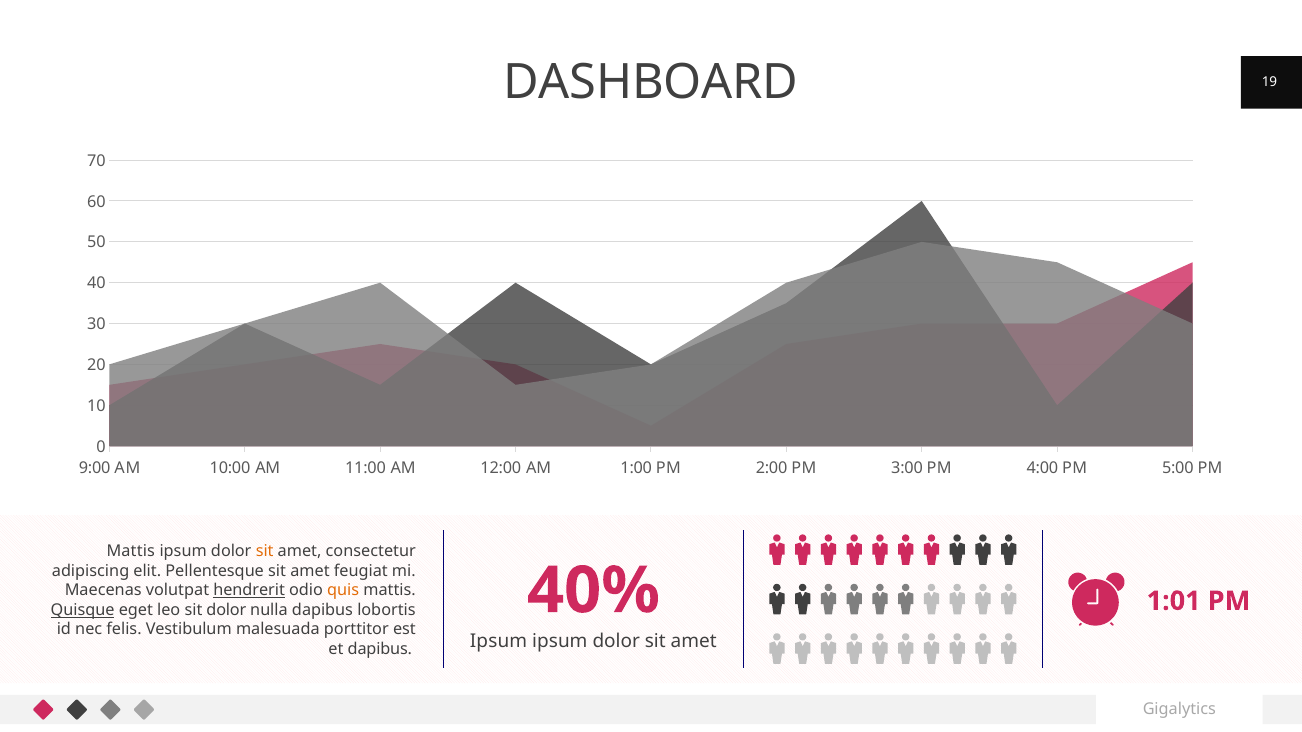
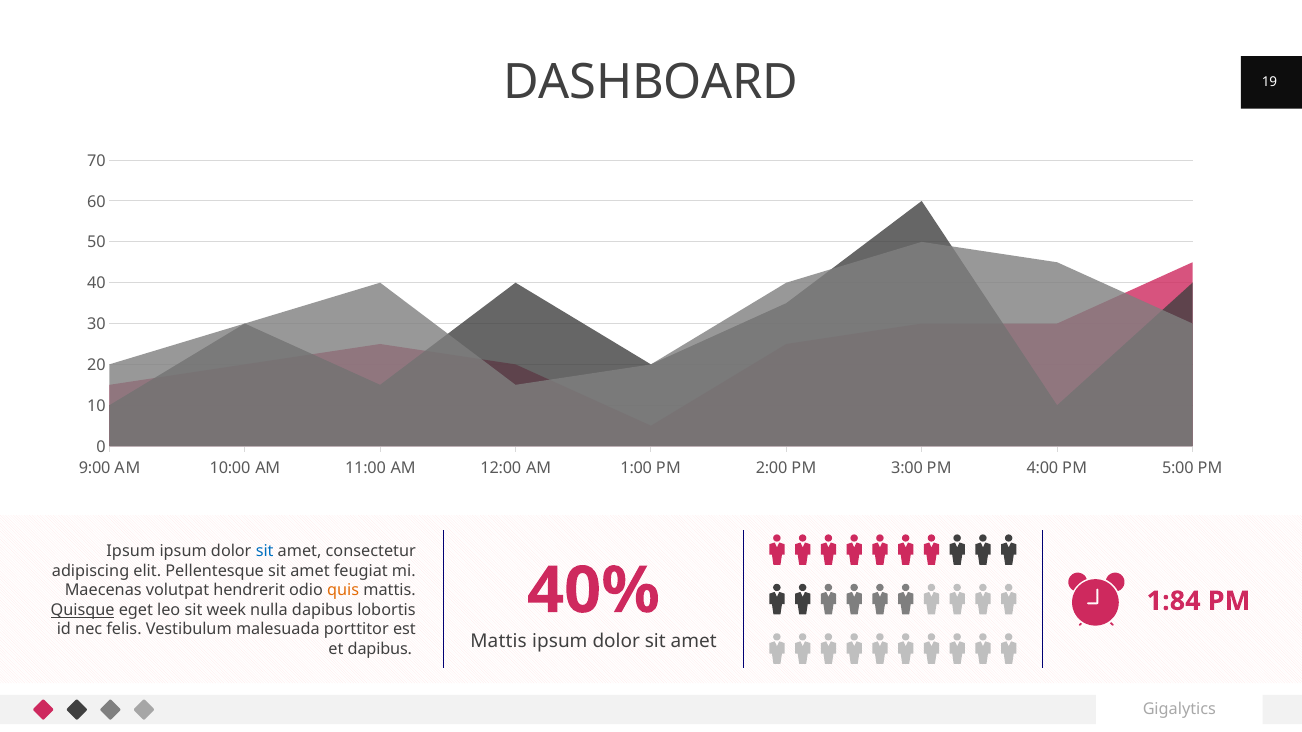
Mattis at (131, 552): Mattis -> Ipsum
sit at (265, 552) colour: orange -> blue
hendrerit underline: present -> none
1:01: 1:01 -> 1:84
sit dolor: dolor -> week
Ipsum at (499, 642): Ipsum -> Mattis
